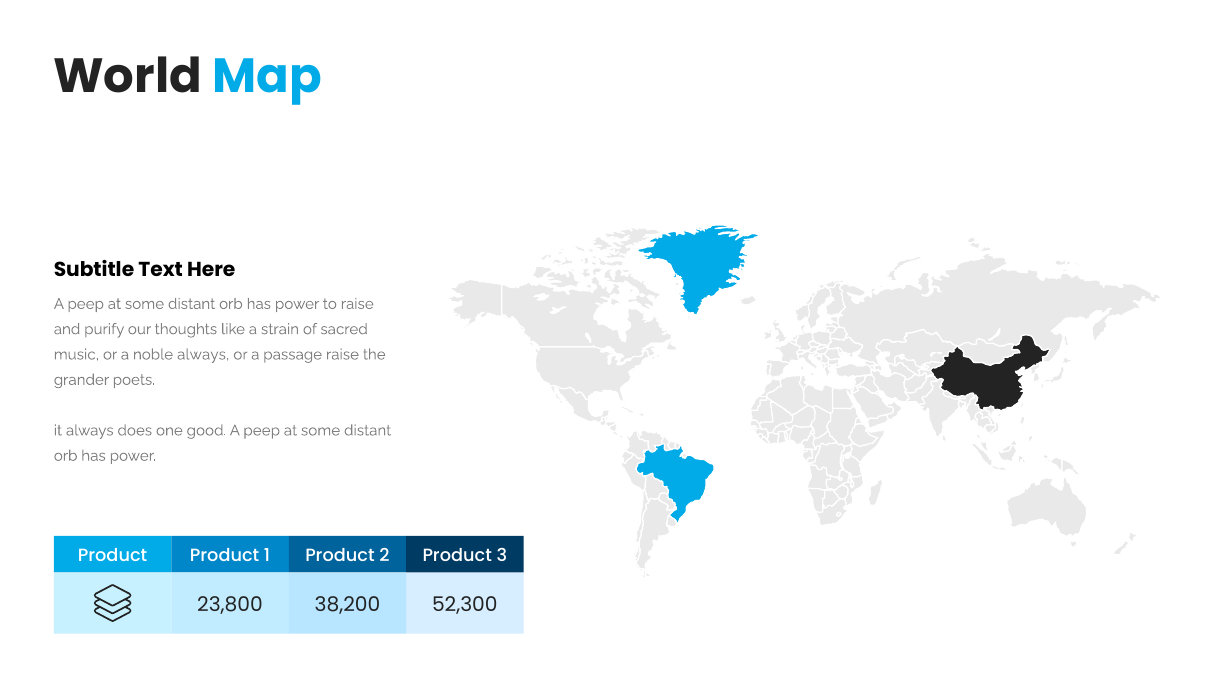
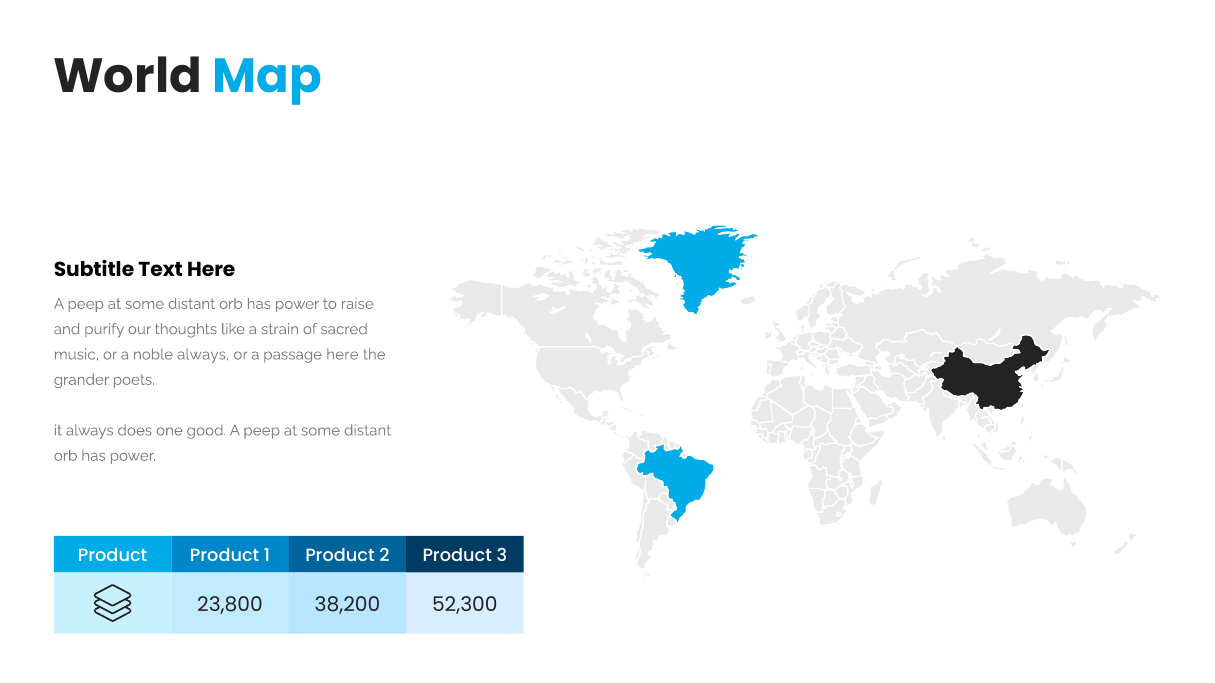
passage raise: raise -> here
